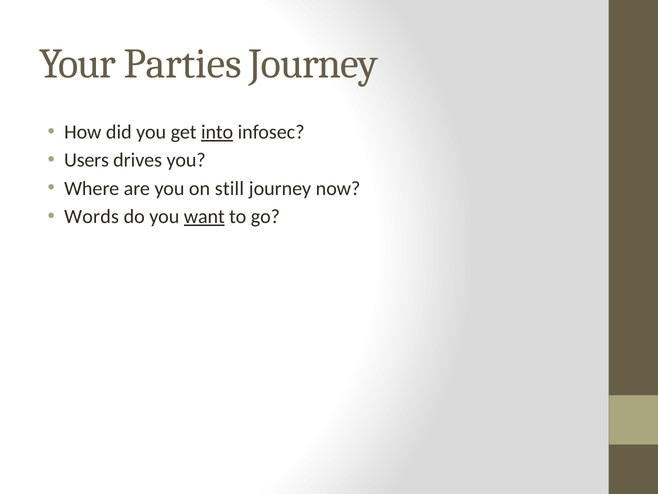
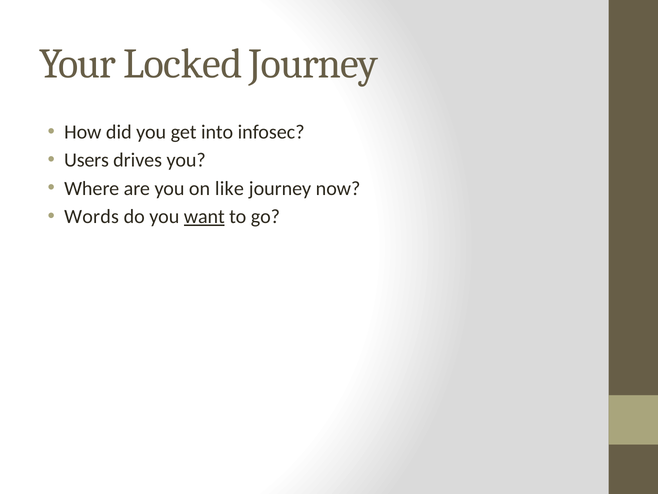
Parties: Parties -> Locked
into underline: present -> none
still: still -> like
